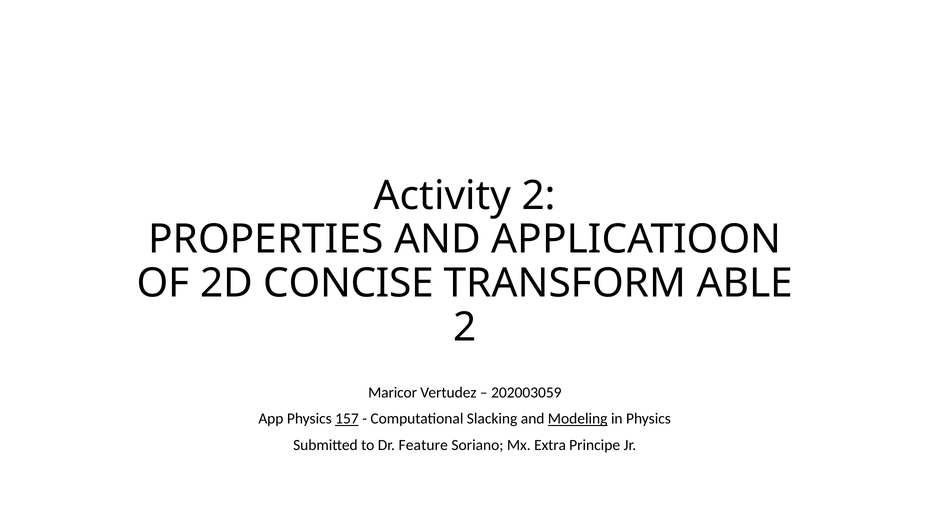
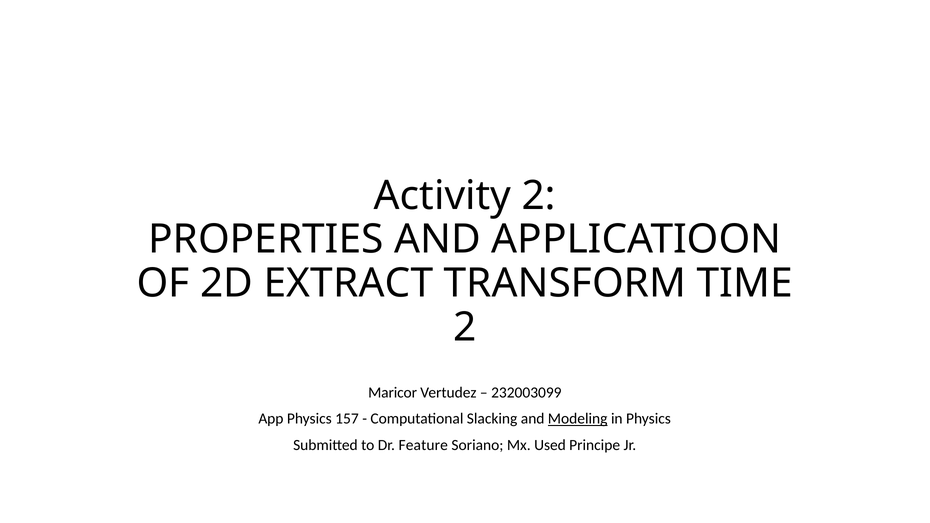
CONCISE: CONCISE -> EXTRACT
ABLE: ABLE -> TIME
202003059: 202003059 -> 232003099
157 underline: present -> none
Extra: Extra -> Used
